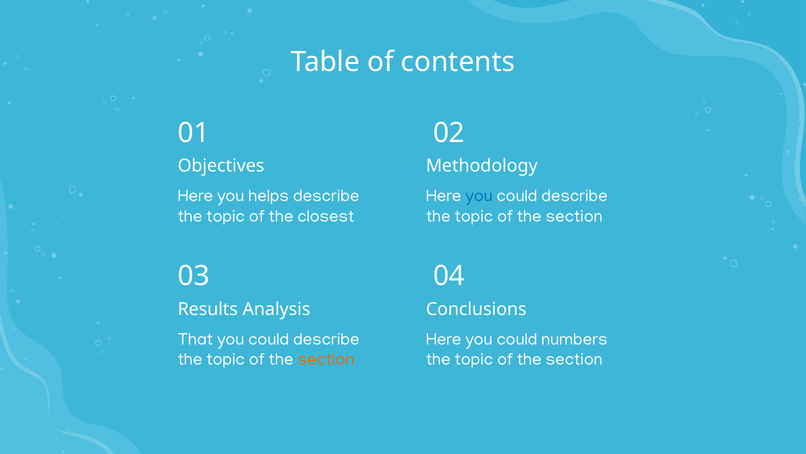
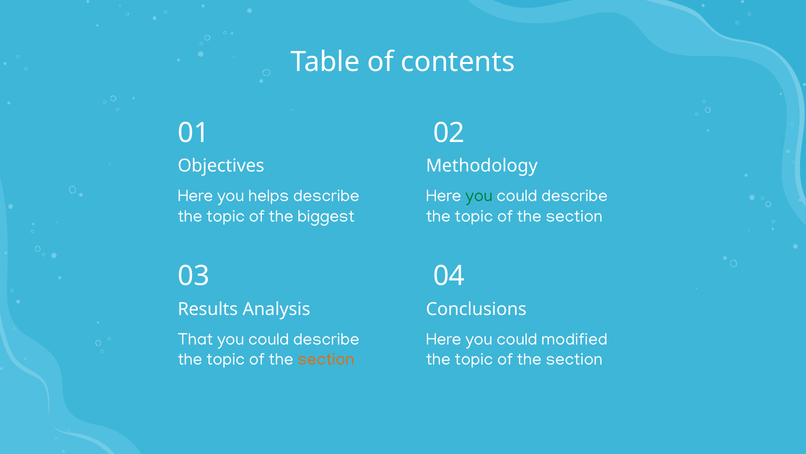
you at (479, 196) colour: blue -> green
closest: closest -> biggest
numbers: numbers -> modified
